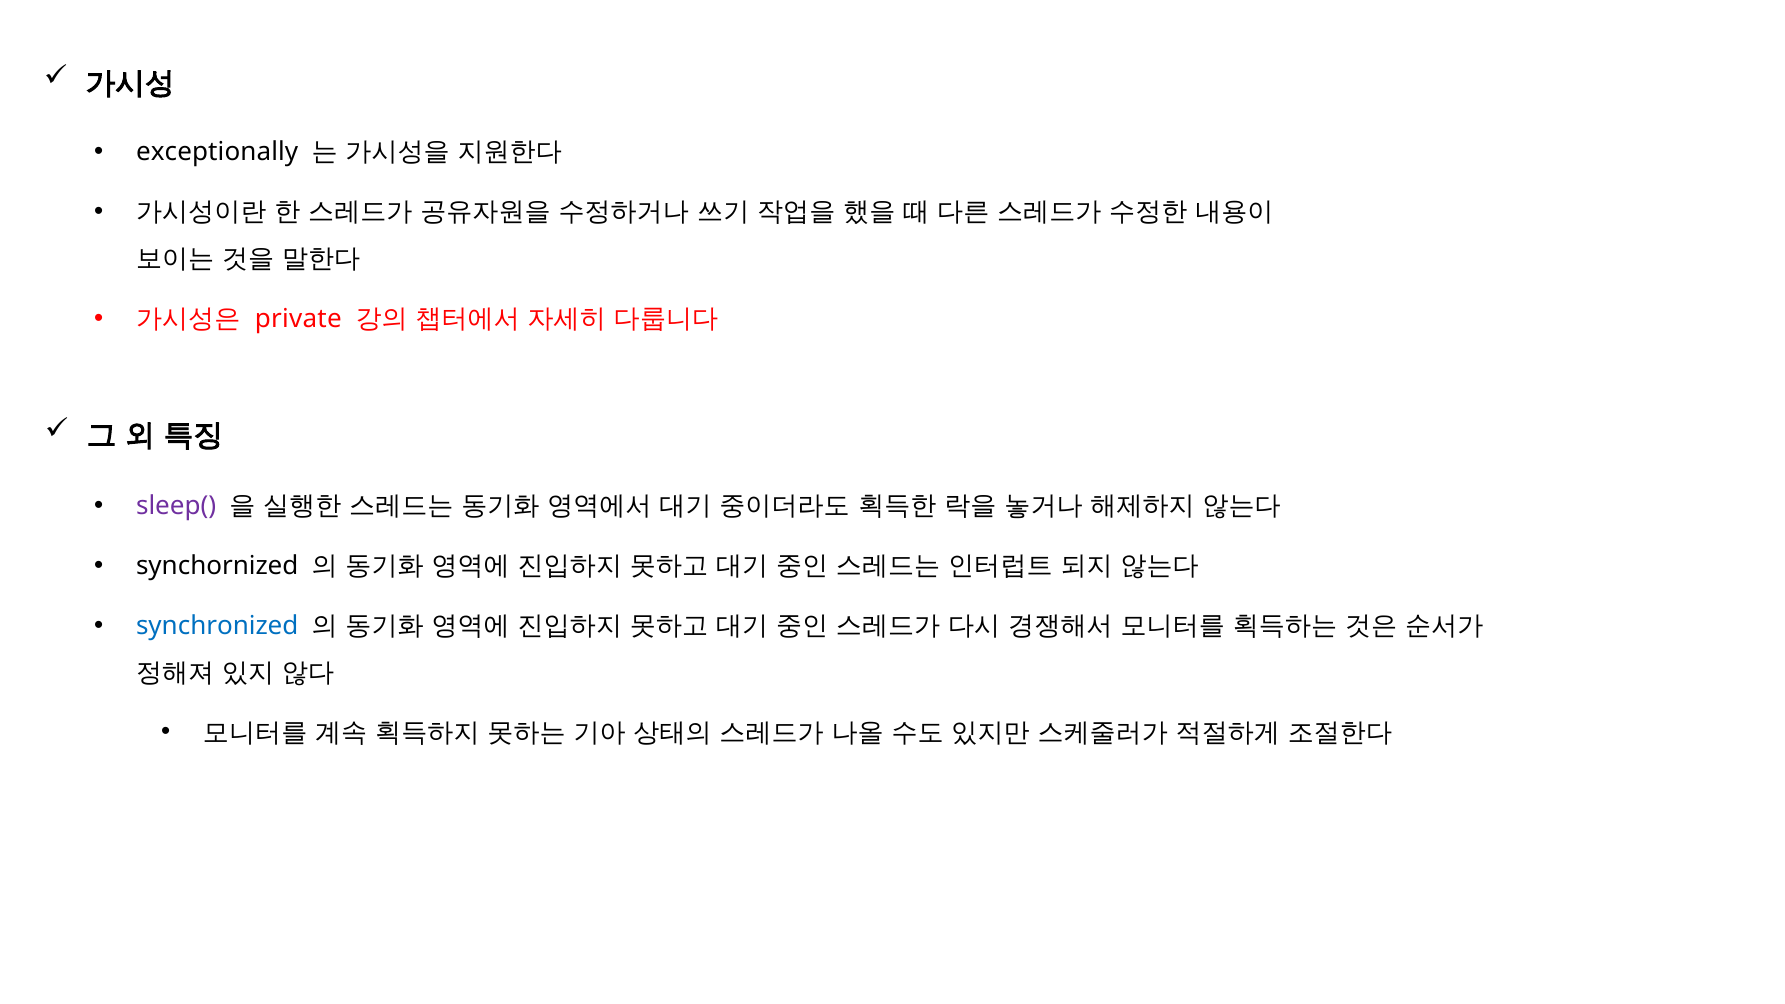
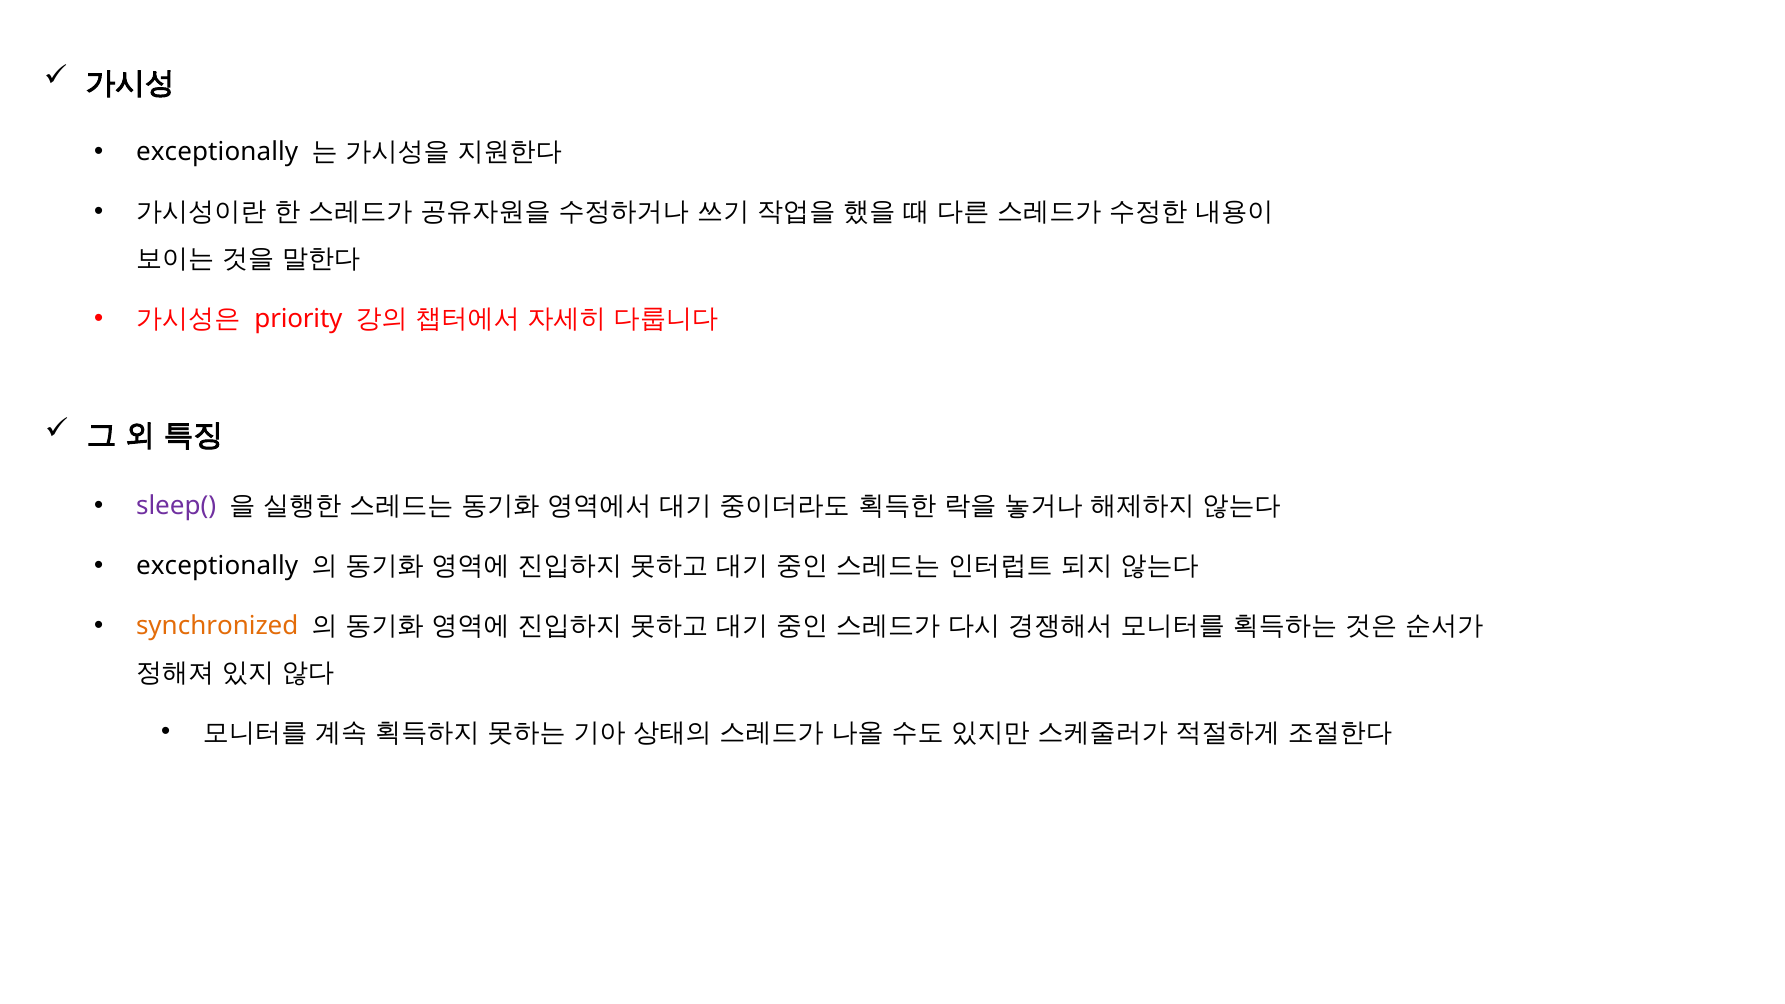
private: private -> priority
synchornized at (217, 566): synchornized -> exceptionally
synchronized colour: blue -> orange
